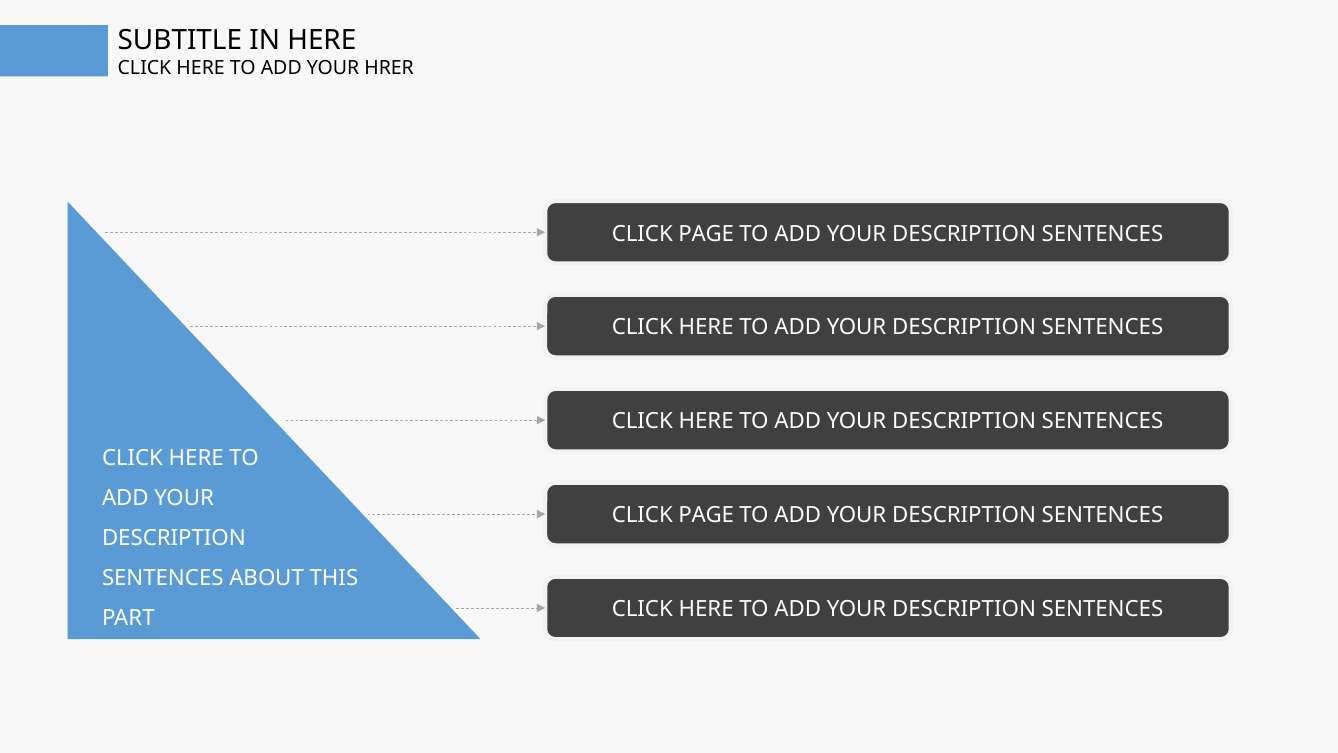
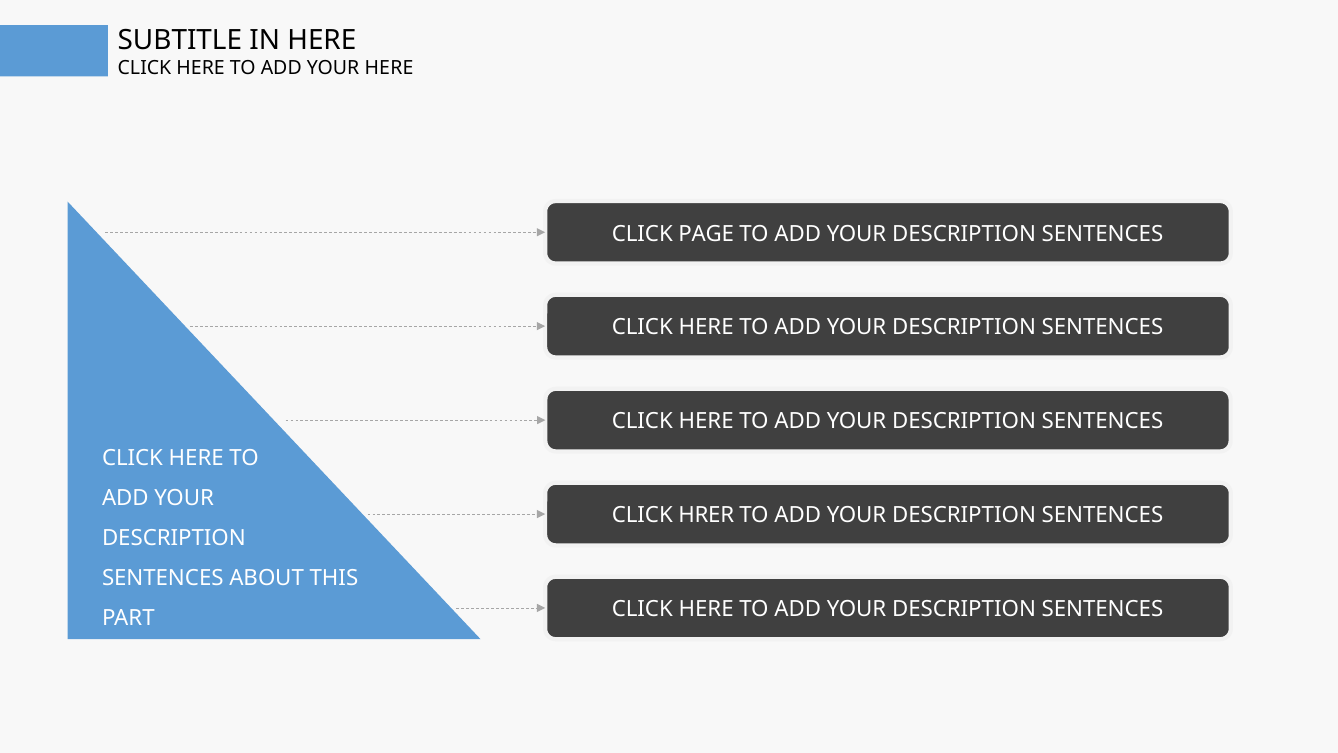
YOUR HRER: HRER -> HERE
PAGE at (706, 515): PAGE -> HRER
